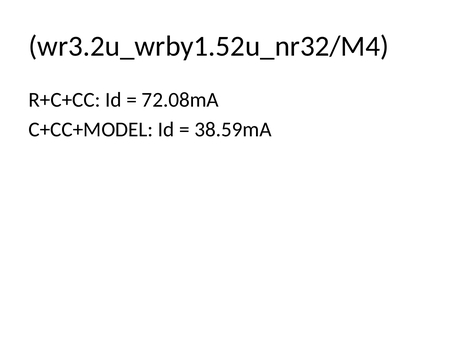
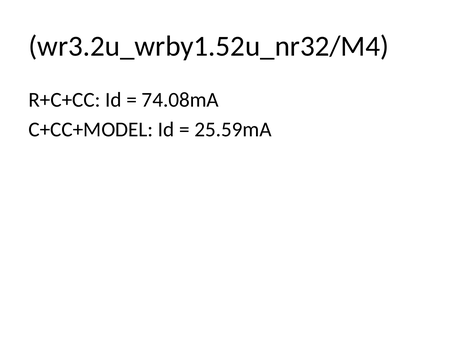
72.08mA: 72.08mA -> 74.08mA
38.59mA: 38.59mA -> 25.59mA
